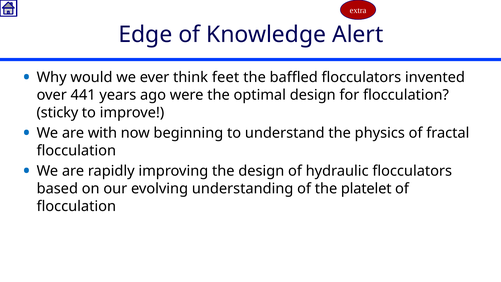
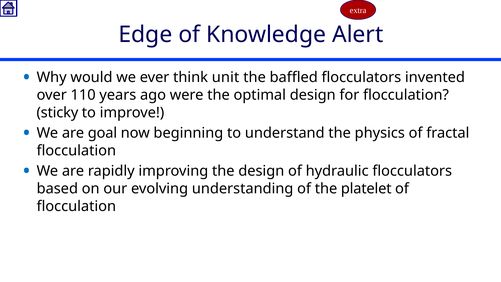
feet: feet -> unit
441: 441 -> 110
with: with -> goal
